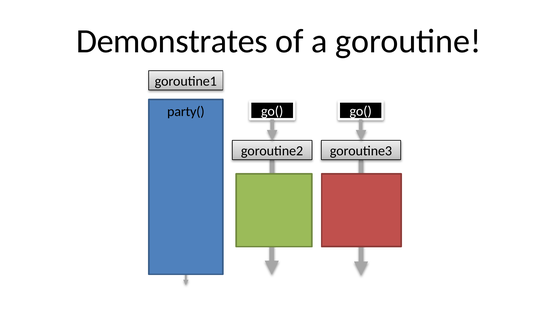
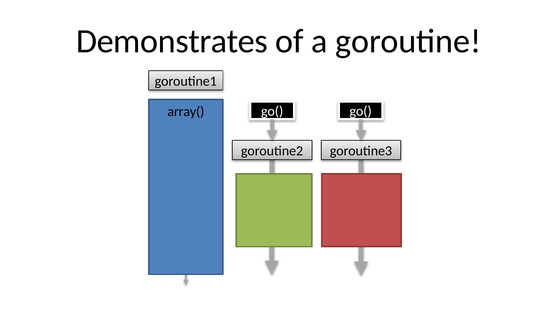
party(: party( -> array(
